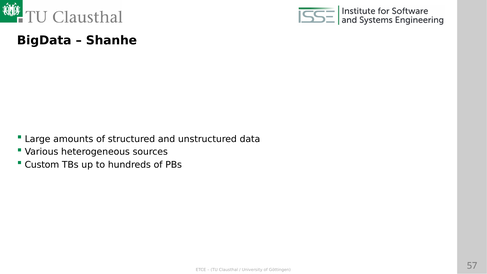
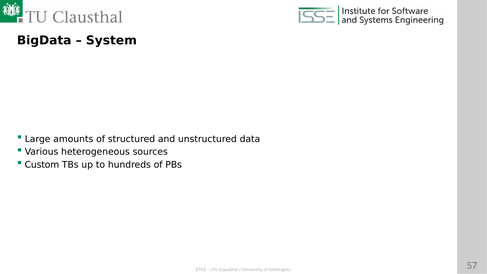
Shanhe: Shanhe -> System
